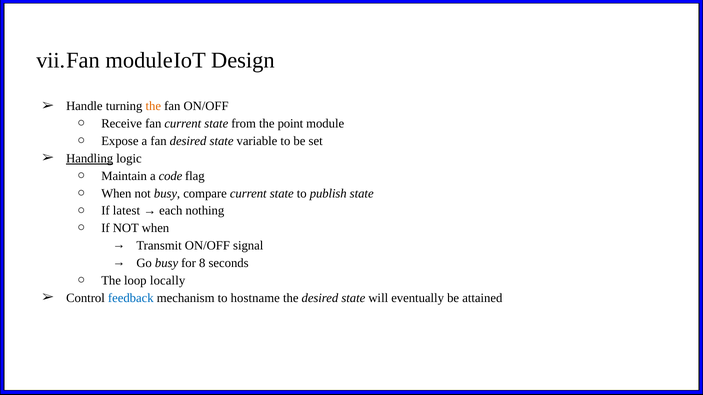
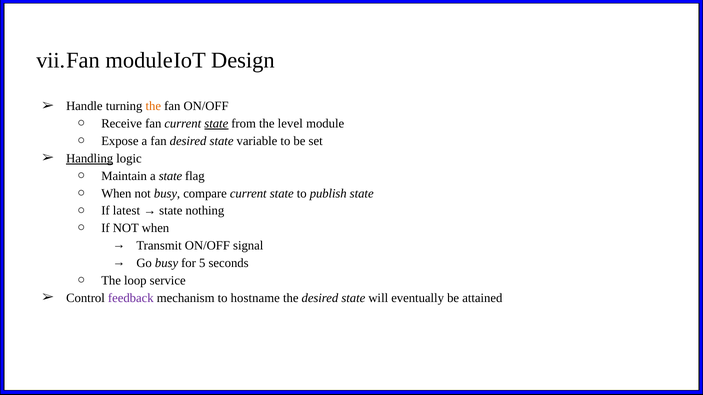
state at (216, 124) underline: none -> present
point: point -> level
a code: code -> state
each at (171, 211): each -> state
8: 8 -> 5
locally: locally -> service
feedback colour: blue -> purple
